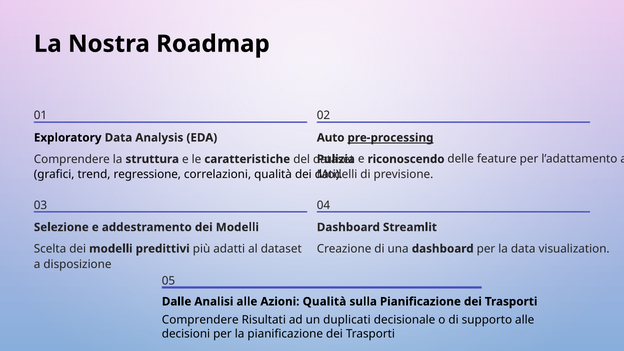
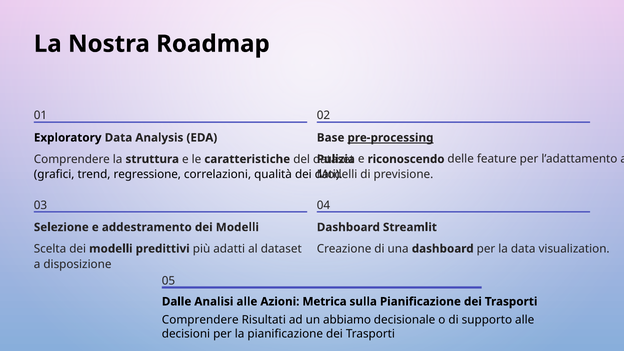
Auto: Auto -> Base
Azioni Qualità: Qualità -> Metrica
duplicati: duplicati -> abbiamo
